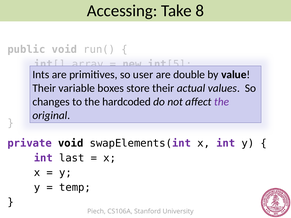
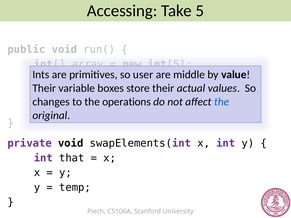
8: 8 -> 5
double: double -> middle
hardcoded: hardcoded -> operations
the at (222, 102) colour: purple -> blue
last: last -> that
